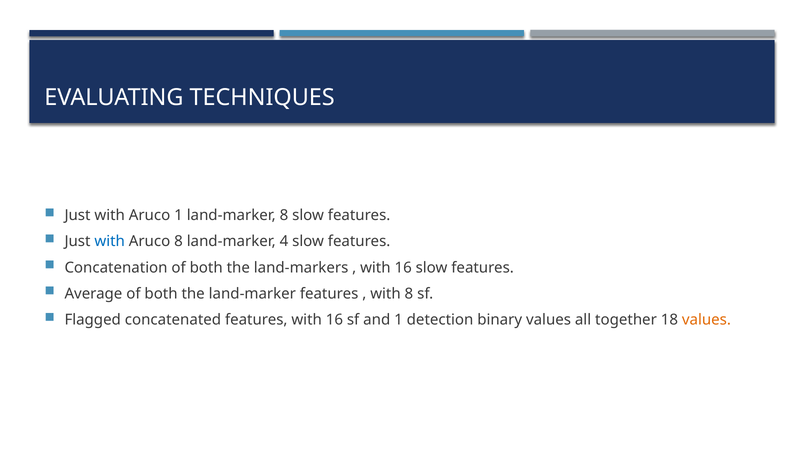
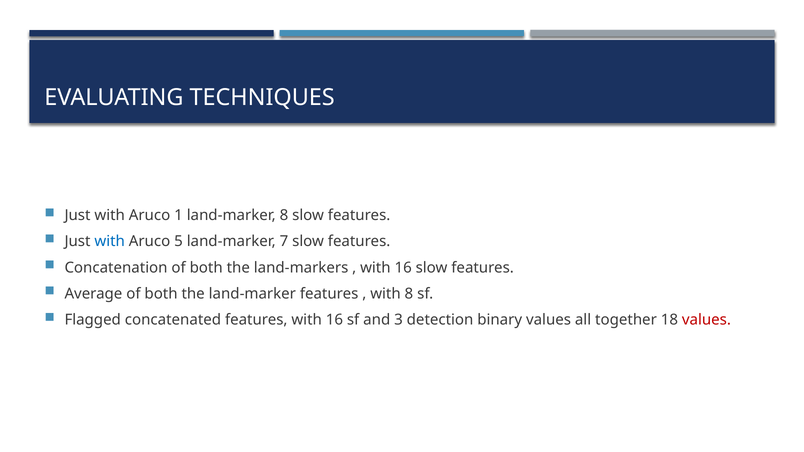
Aruco 8: 8 -> 5
4: 4 -> 7
and 1: 1 -> 3
values at (706, 320) colour: orange -> red
